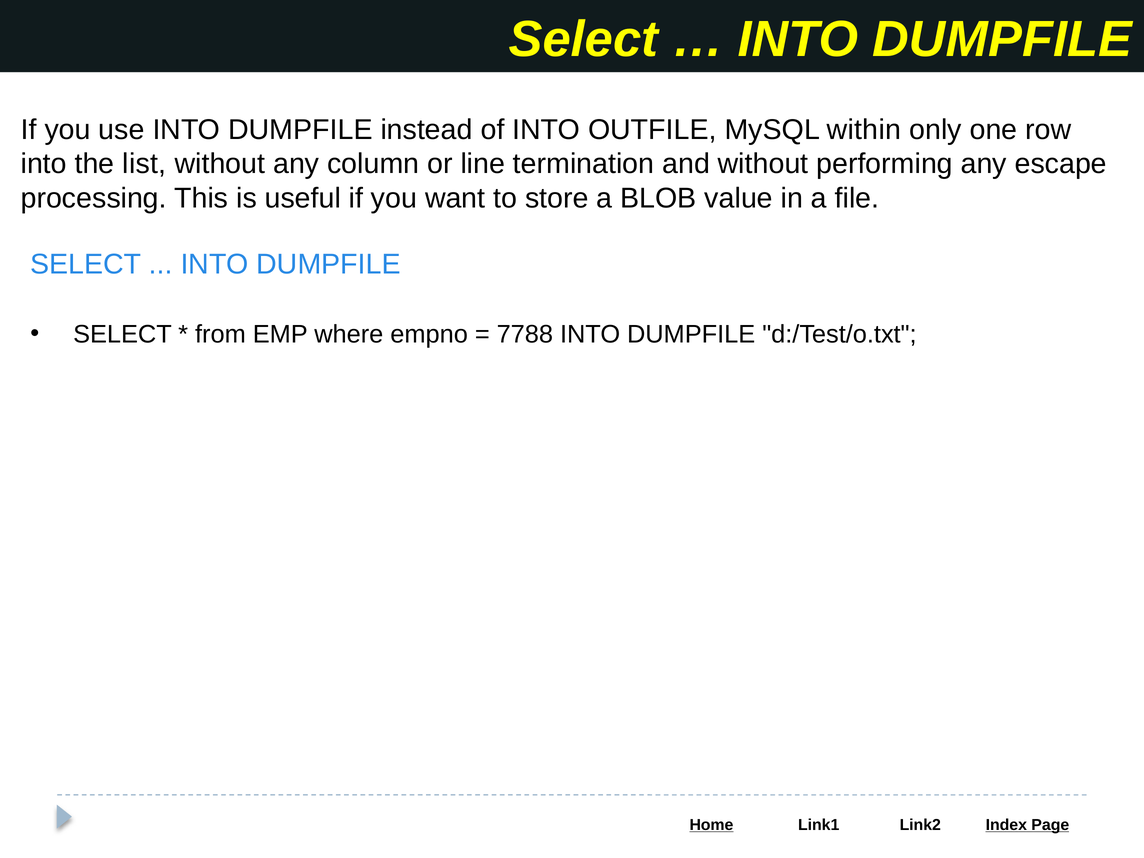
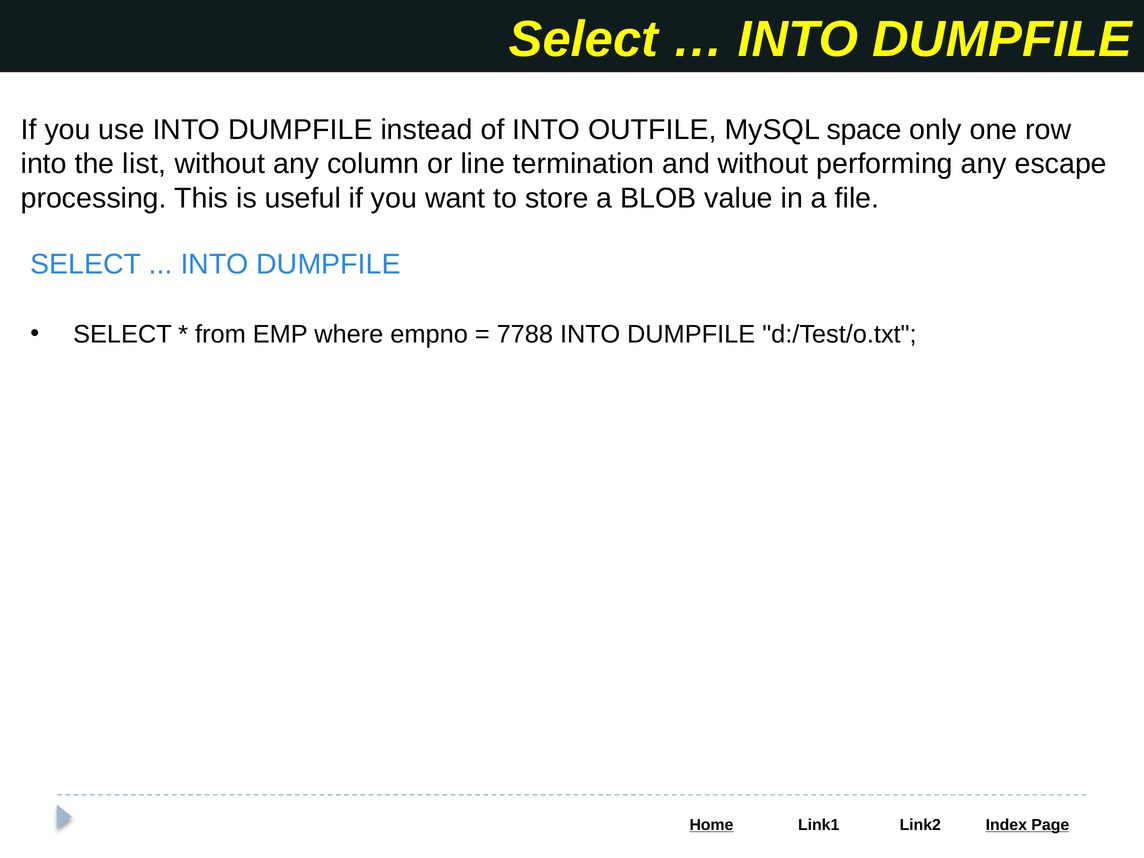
within: within -> space
